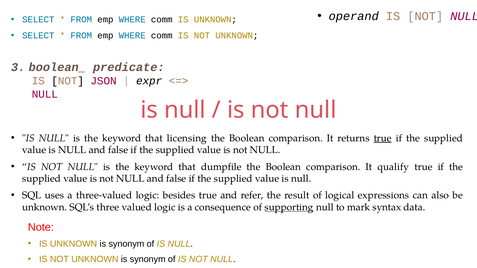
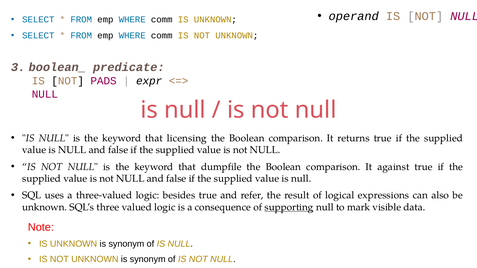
JSON: JSON -> PADS
true at (383, 138) underline: present -> none
qualify: qualify -> against
syntax: syntax -> visible
